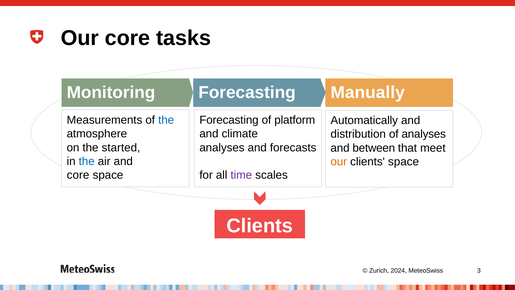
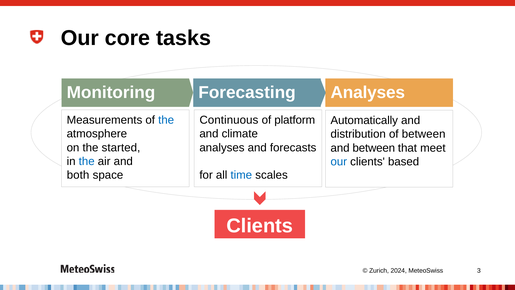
Monitoring Manually: Manually -> Analyses
Forecasting at (229, 120): Forecasting -> Continuous
of analyses: analyses -> between
our at (339, 162) colour: orange -> blue
clients space: space -> based
core at (78, 175): core -> both
time colour: purple -> blue
